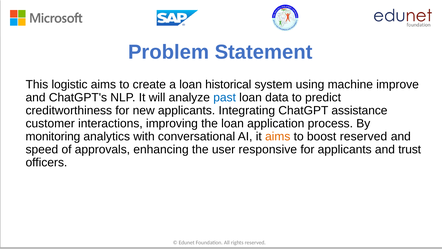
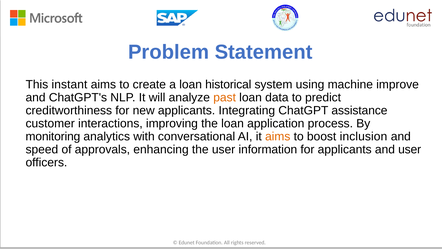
logistic: logistic -> instant
past colour: blue -> orange
boost reserved: reserved -> inclusion
responsive: responsive -> information
and trust: trust -> user
